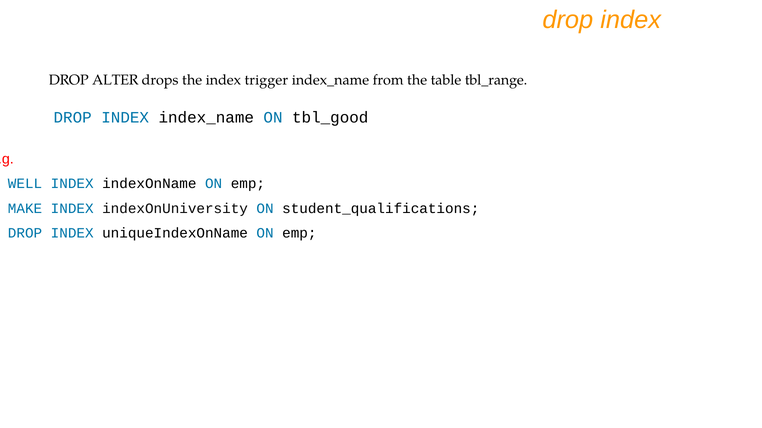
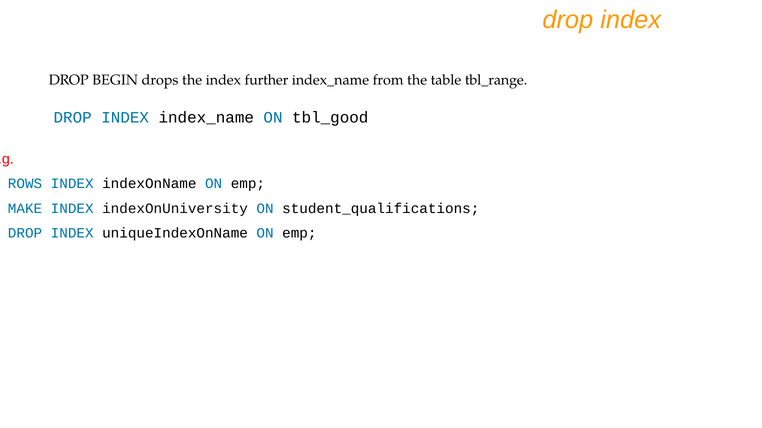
ALTER: ALTER -> BEGIN
trigger: trigger -> further
WELL: WELL -> ROWS
